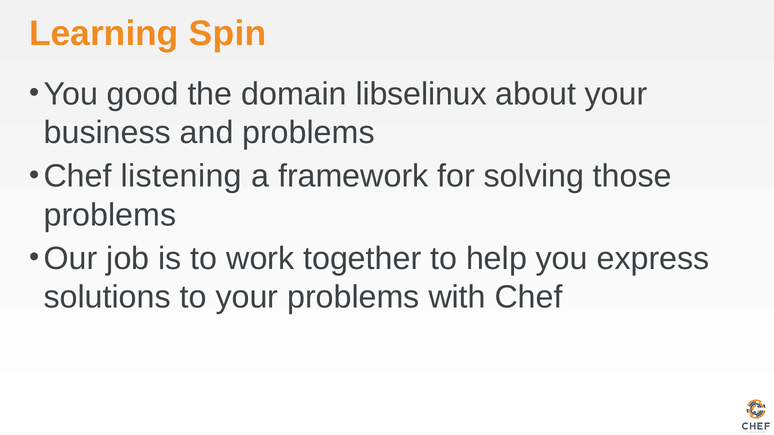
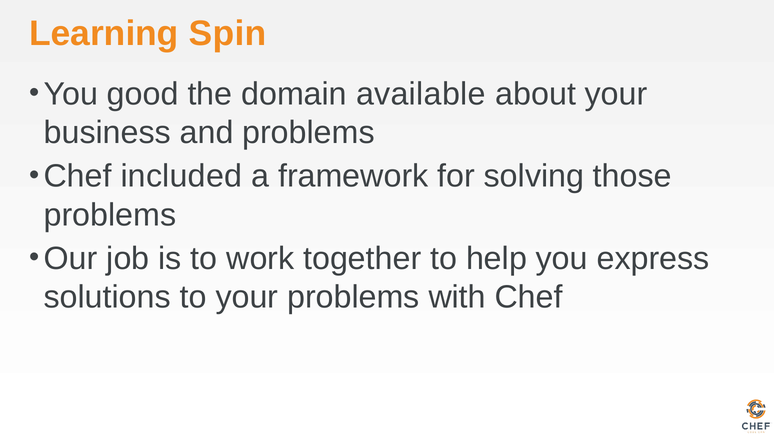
libselinux: libselinux -> available
listening: listening -> included
